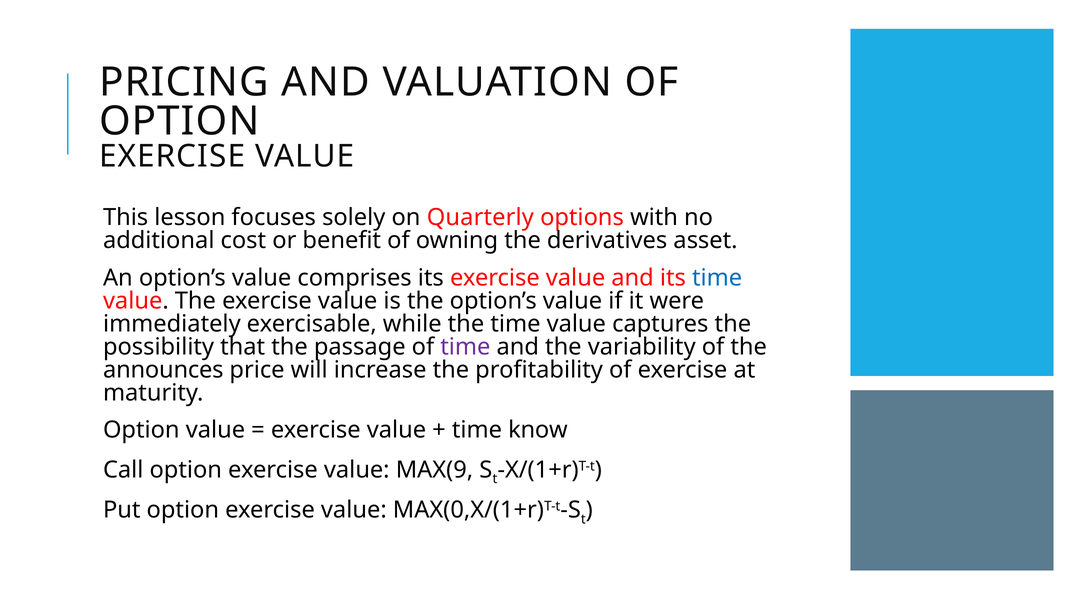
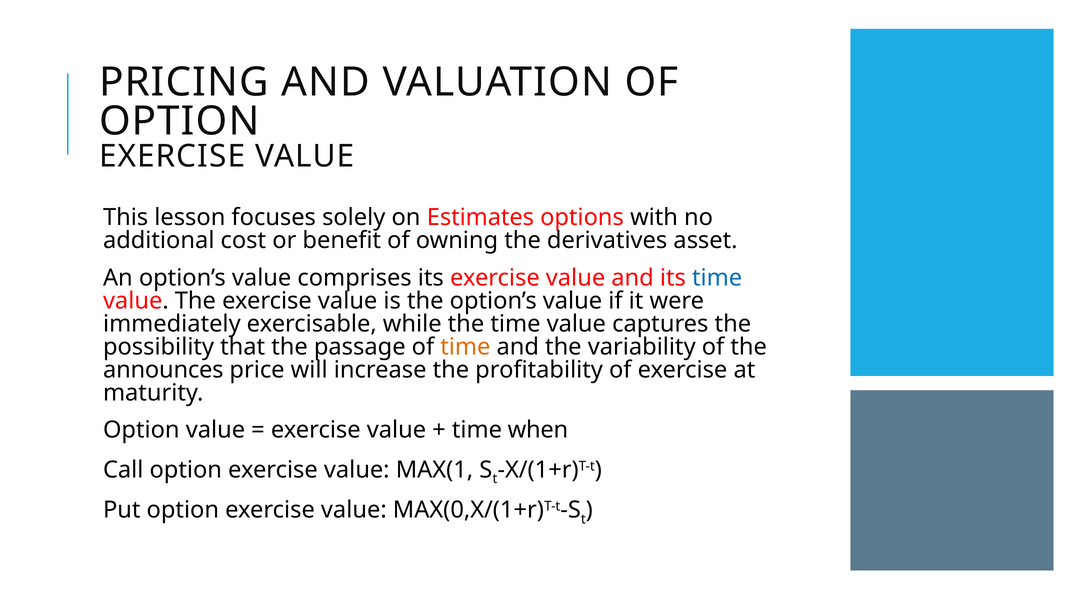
Quarterly: Quarterly -> Estimates
time at (465, 347) colour: purple -> orange
know: know -> when
MAX(9: MAX(9 -> MAX(1
